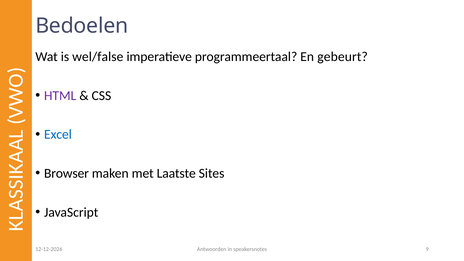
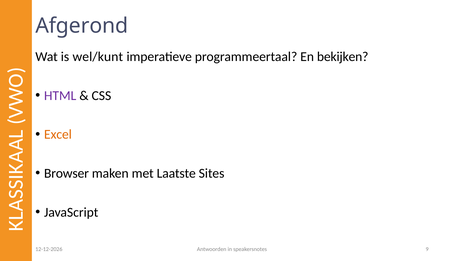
Bedoelen: Bedoelen -> Afgerond
wel/false: wel/false -> wel/kunt
gebeurt: gebeurt -> bekijken
Excel colour: blue -> orange
